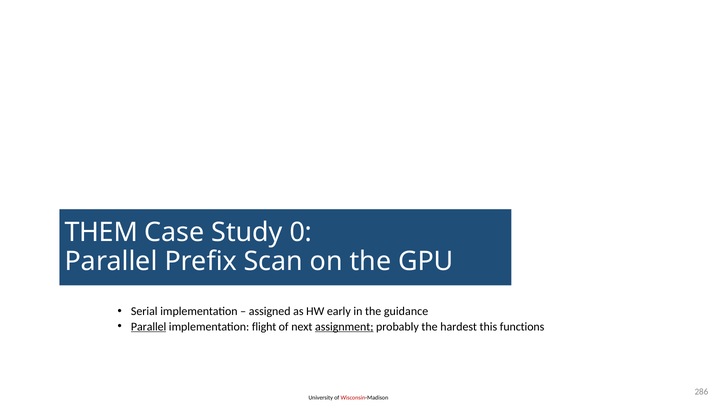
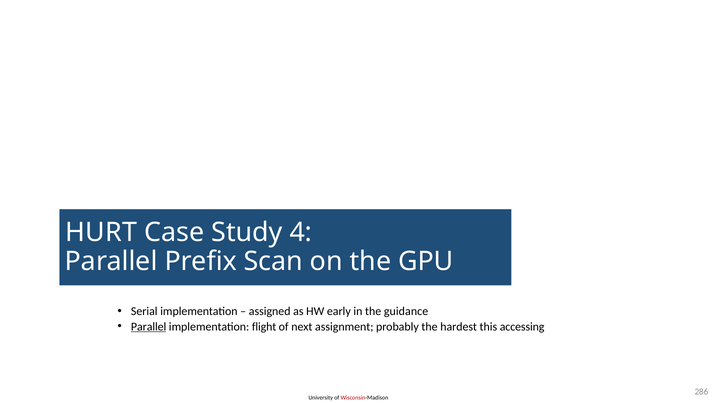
THEM: THEM -> HURT
0: 0 -> 4
assignment underline: present -> none
functions: functions -> accessing
